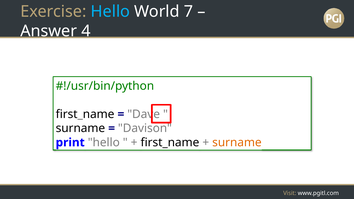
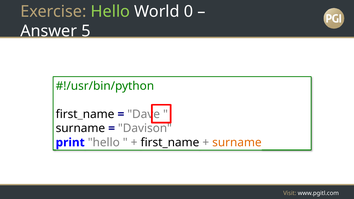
Hello at (110, 12) colour: light blue -> light green
7: 7 -> 0
4: 4 -> 5
